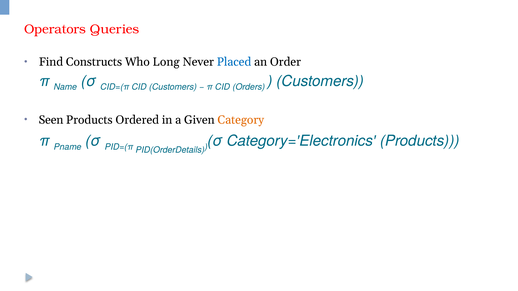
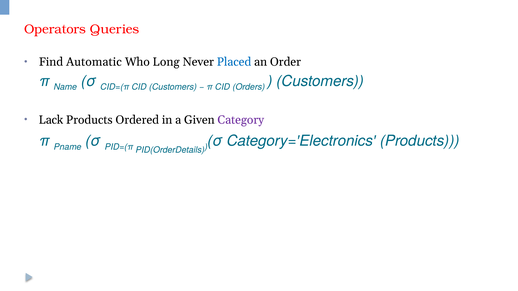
Constructs: Constructs -> Automatic
Seen: Seen -> Lack
Category colour: orange -> purple
